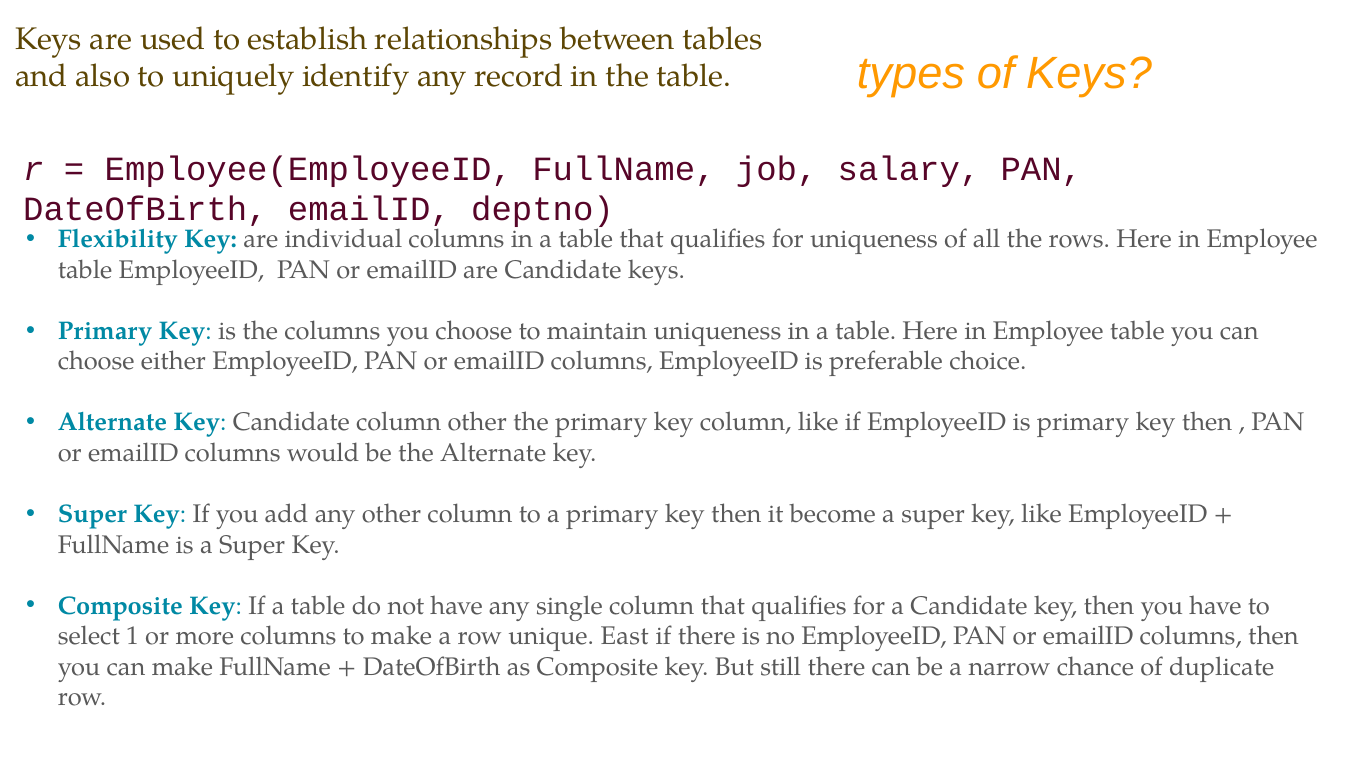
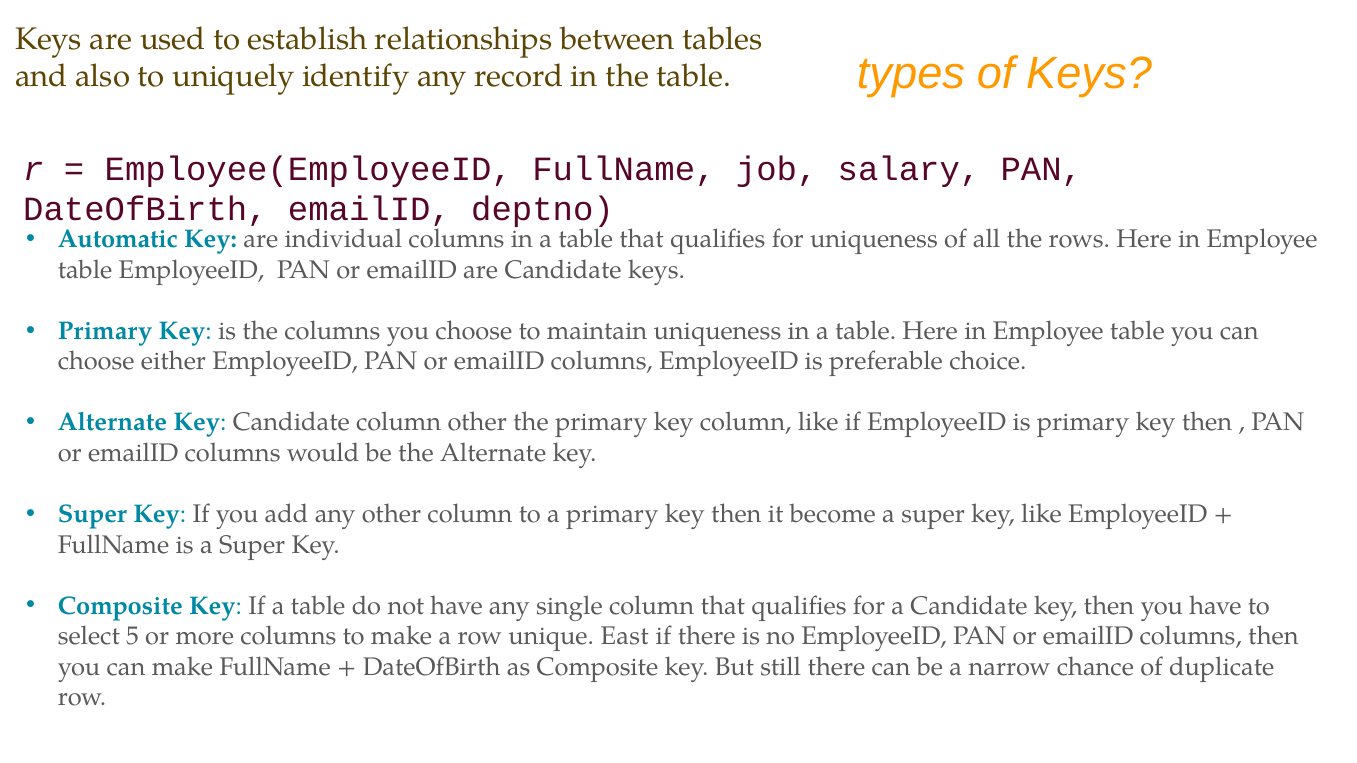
Flexibility: Flexibility -> Automatic
1: 1 -> 5
